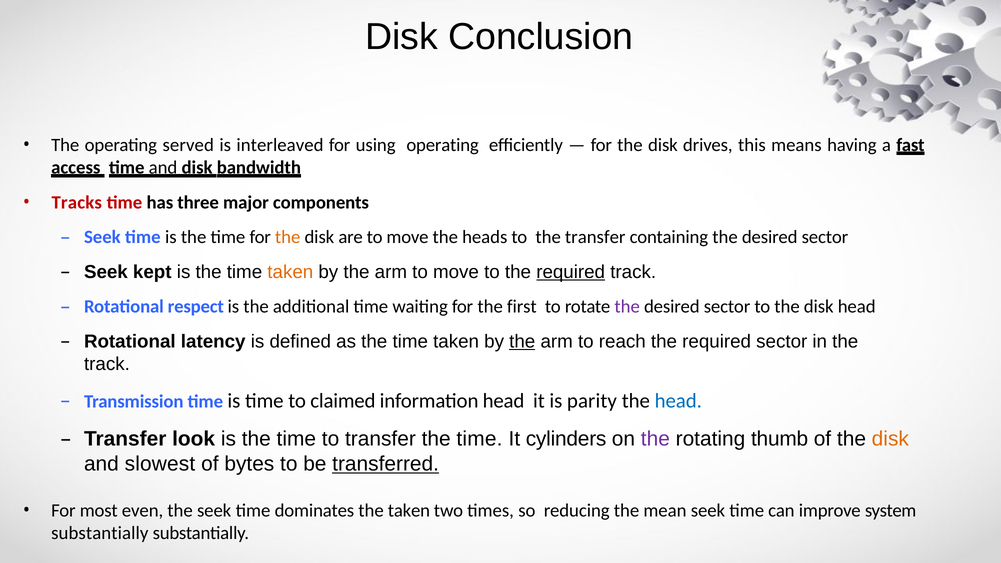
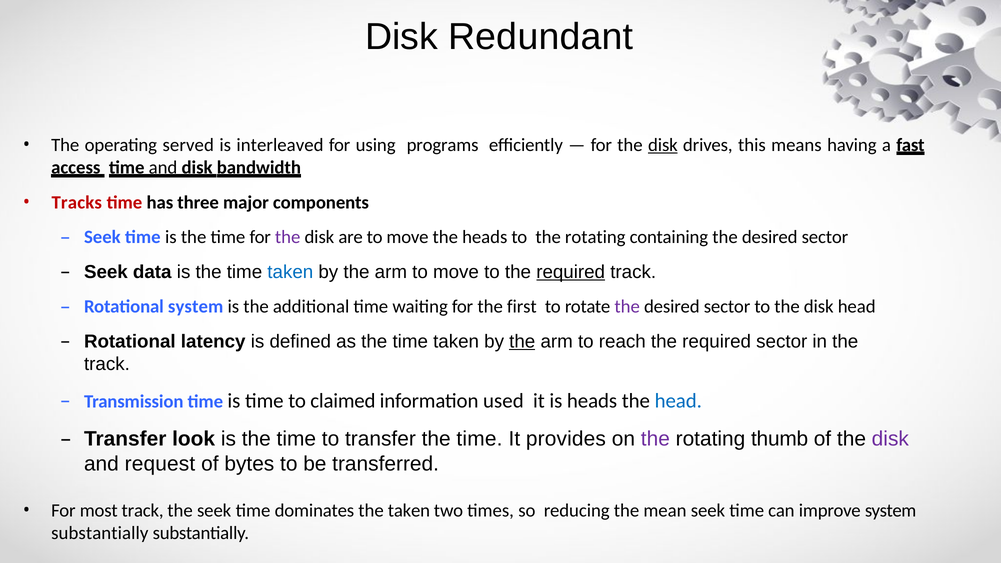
Conclusion: Conclusion -> Redundant
using operating: operating -> programs
disk at (663, 145) underline: none -> present
the at (288, 237) colour: orange -> purple
to the transfer: transfer -> rotating
kept: kept -> data
taken at (290, 272) colour: orange -> blue
Rotational respect: respect -> system
information head: head -> used
is parity: parity -> heads
cylinders: cylinders -> provides
disk at (890, 439) colour: orange -> purple
slowest: slowest -> request
transferred underline: present -> none
most even: even -> track
